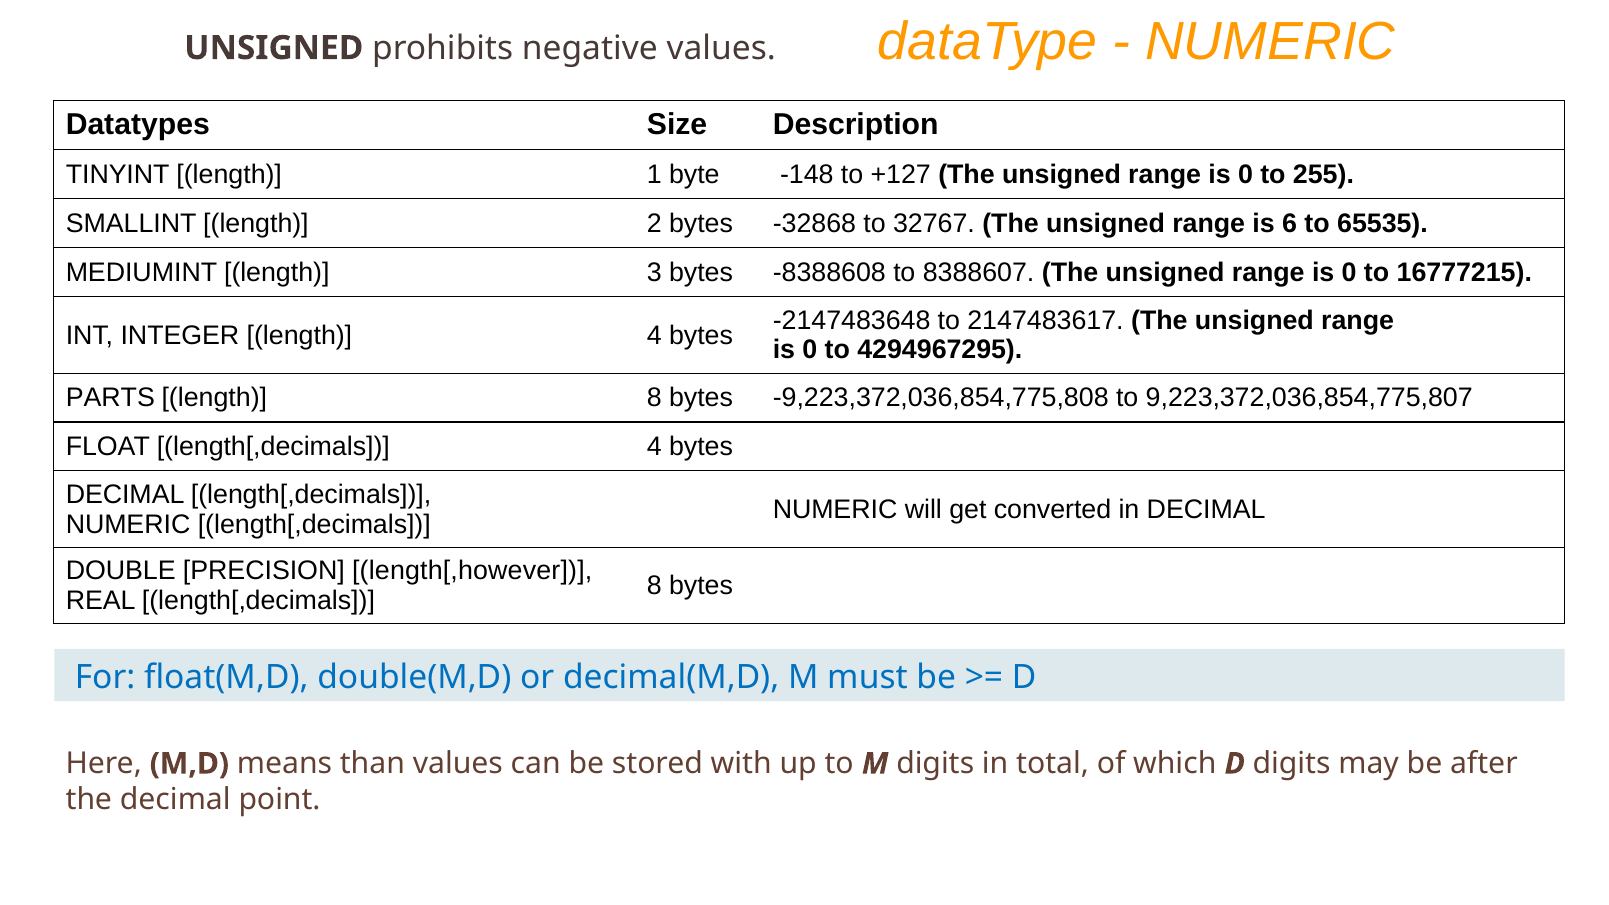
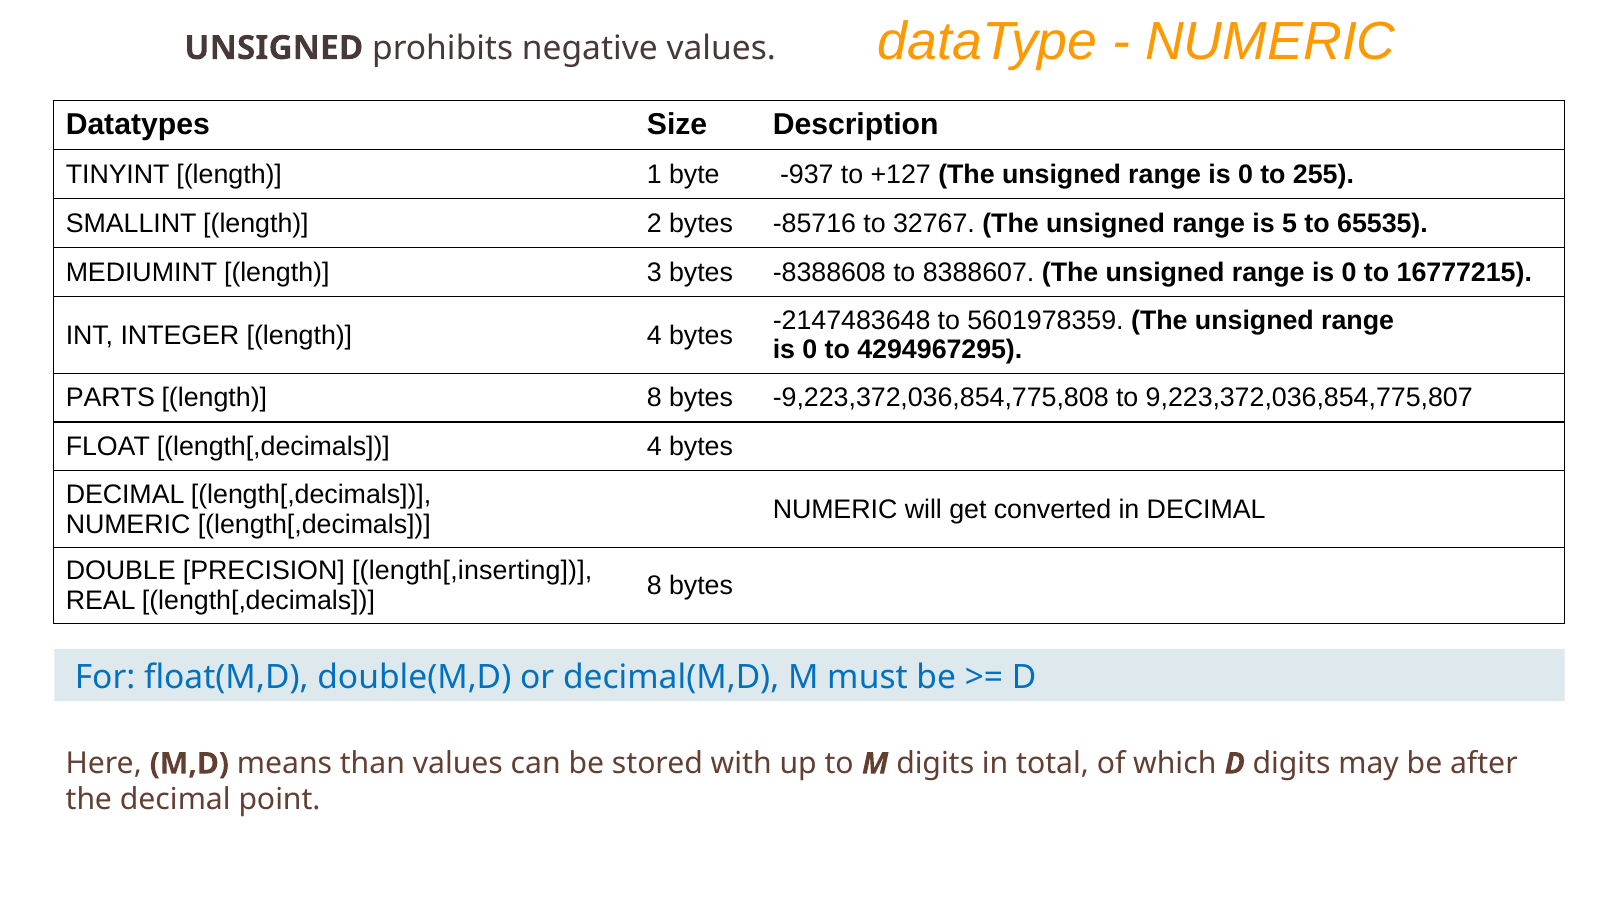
-148: -148 -> -937
-32868: -32868 -> -85716
6: 6 -> 5
2147483617: 2147483617 -> 5601978359
length[,however: length[,however -> length[,inserting
